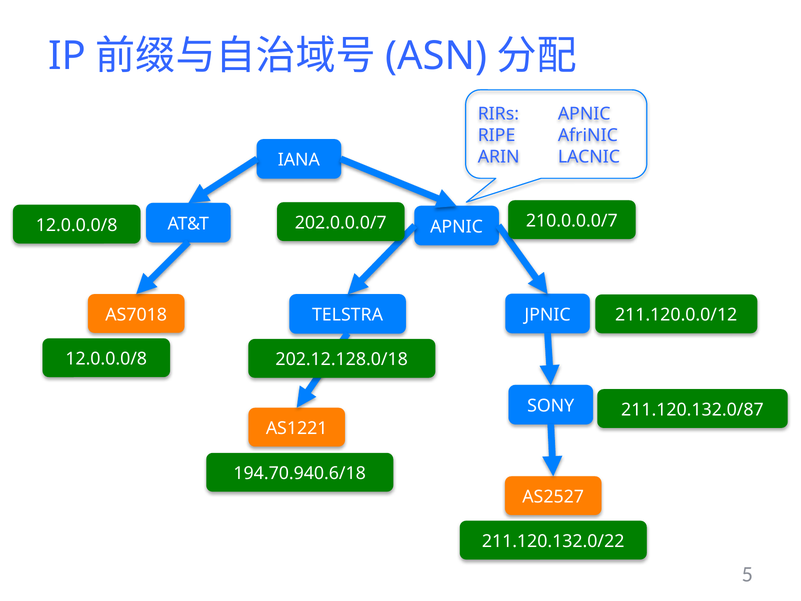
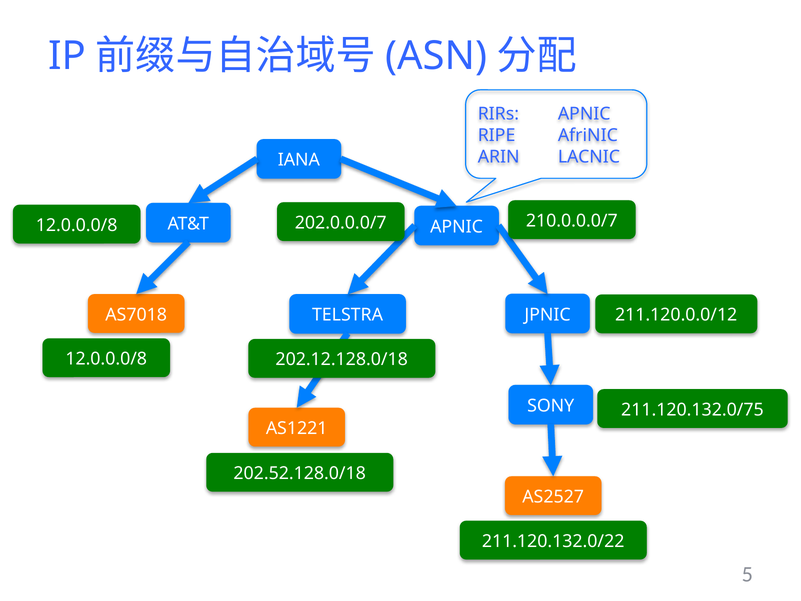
211.120.132.0/87: 211.120.132.0/87 -> 211.120.132.0/75
194.70.940.6/18: 194.70.940.6/18 -> 202.52.128.0/18
